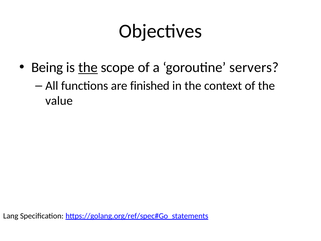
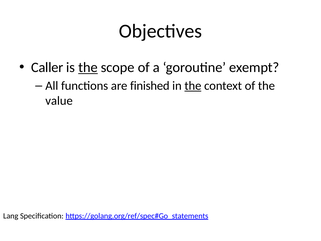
Being: Being -> Caller
servers: servers -> exempt
the at (193, 86) underline: none -> present
